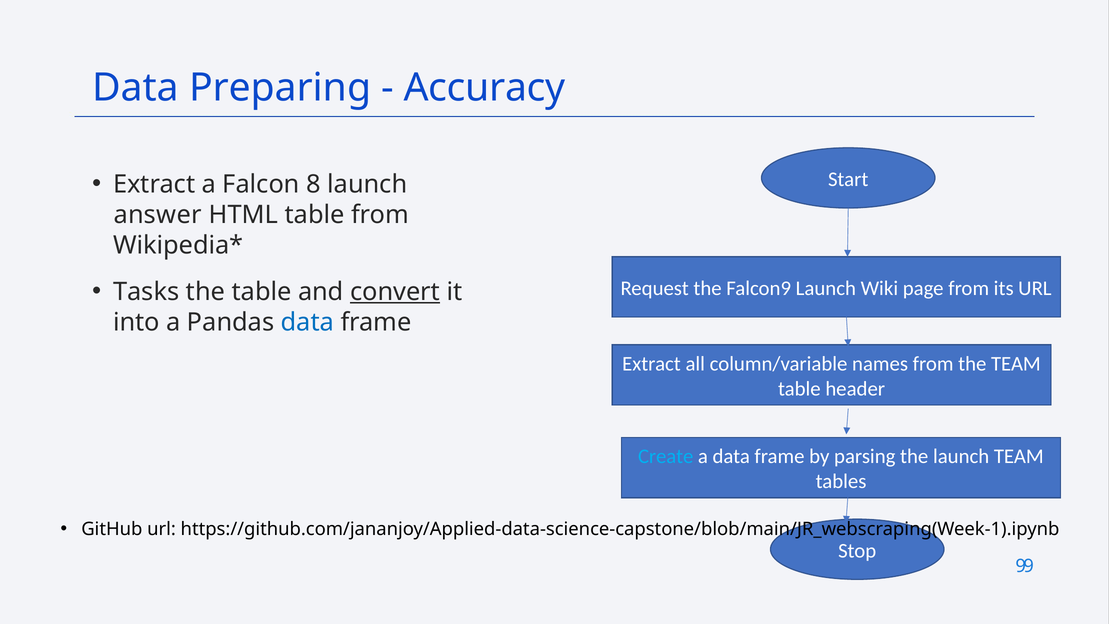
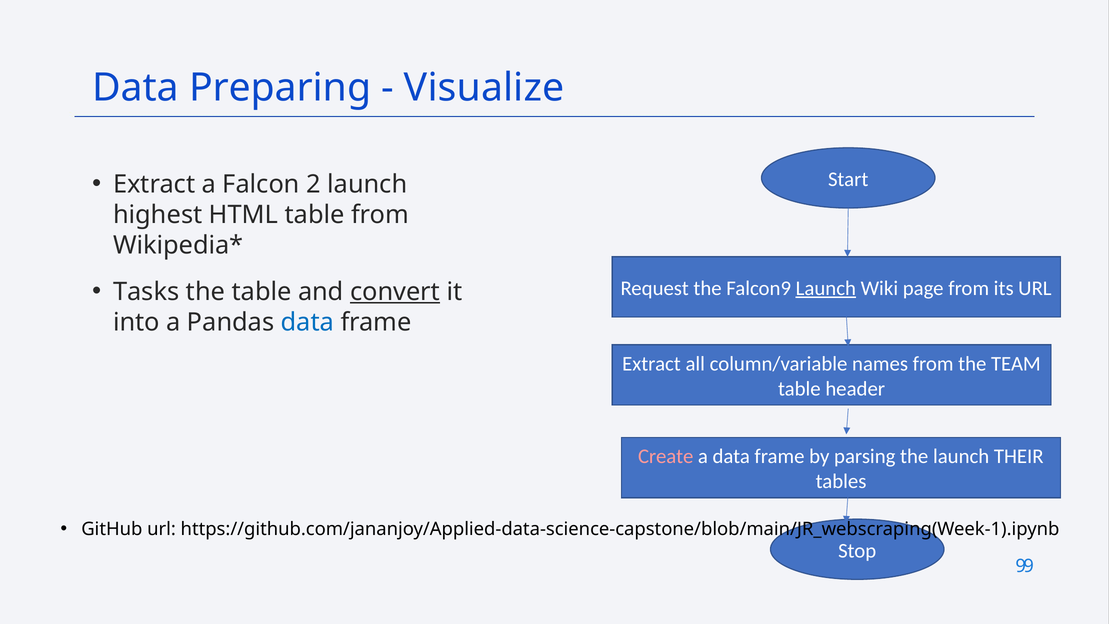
Accuracy: Accuracy -> Visualize
8: 8 -> 2
answer: answer -> highest
Launch at (826, 288) underline: none -> present
Create colour: light blue -> pink
launch TEAM: TEAM -> THEIR
